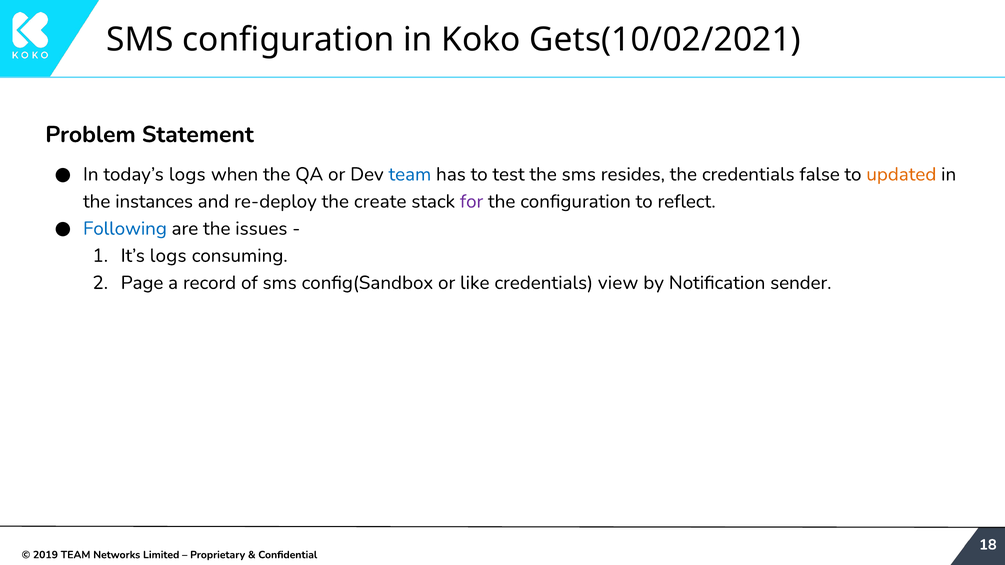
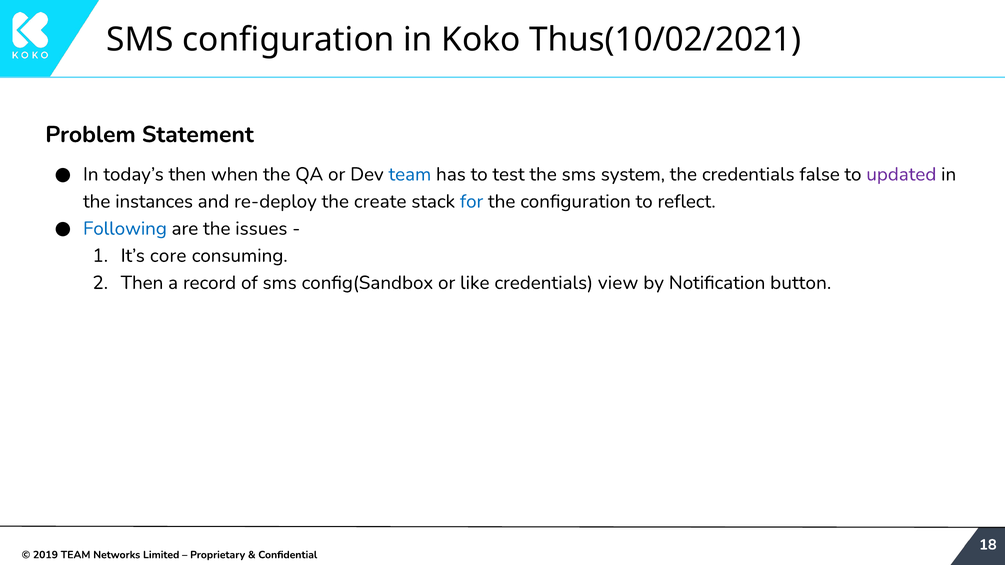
Gets(10/02/2021: Gets(10/02/2021 -> Thus(10/02/2021
today’s logs: logs -> then
resides: resides -> system
updated colour: orange -> purple
for colour: purple -> blue
It’s logs: logs -> core
Page at (142, 283): Page -> Then
sender: sender -> button
